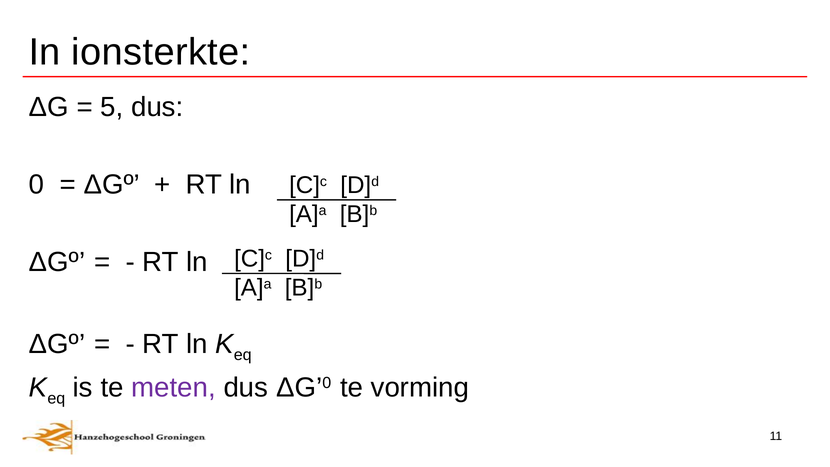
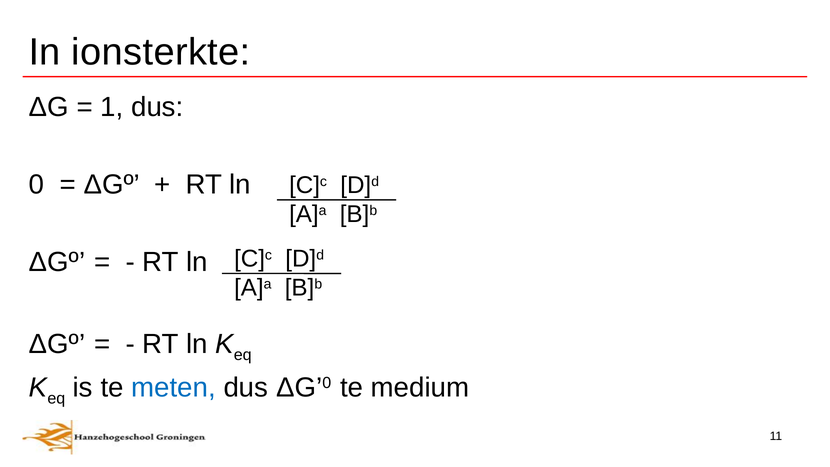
5: 5 -> 1
meten colour: purple -> blue
vorming: vorming -> medium
